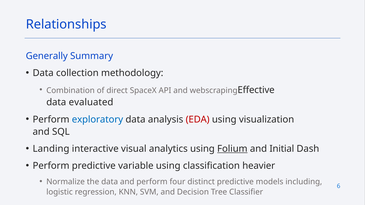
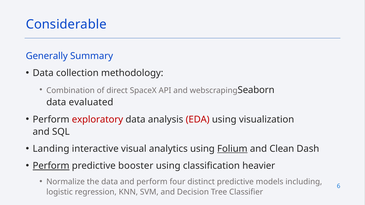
Relationships: Relationships -> Considerable
Effective: Effective -> Seaborn
exploratory colour: blue -> red
Initial: Initial -> Clean
Perform at (51, 166) underline: none -> present
variable: variable -> booster
